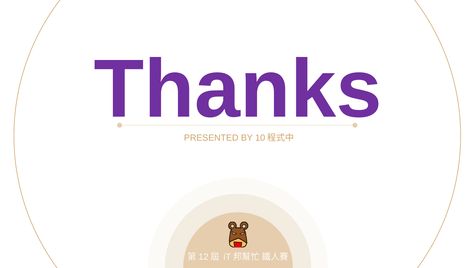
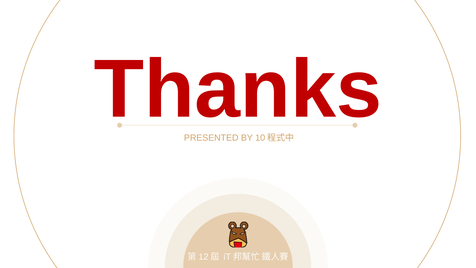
Thanks colour: purple -> red
